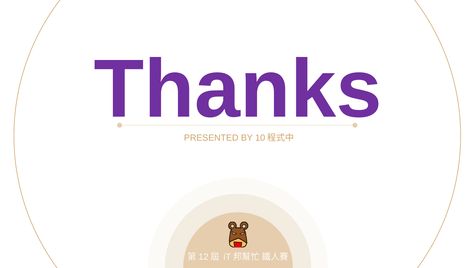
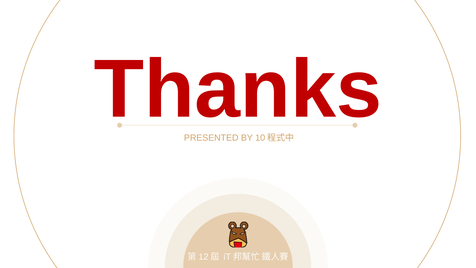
Thanks colour: purple -> red
